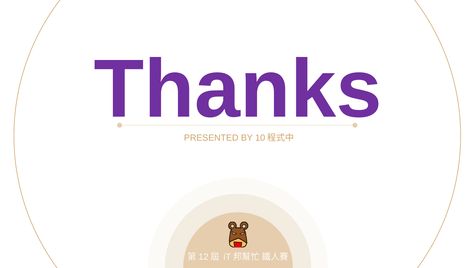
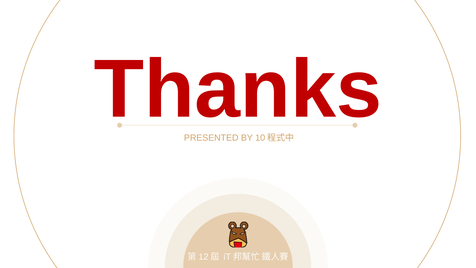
Thanks colour: purple -> red
